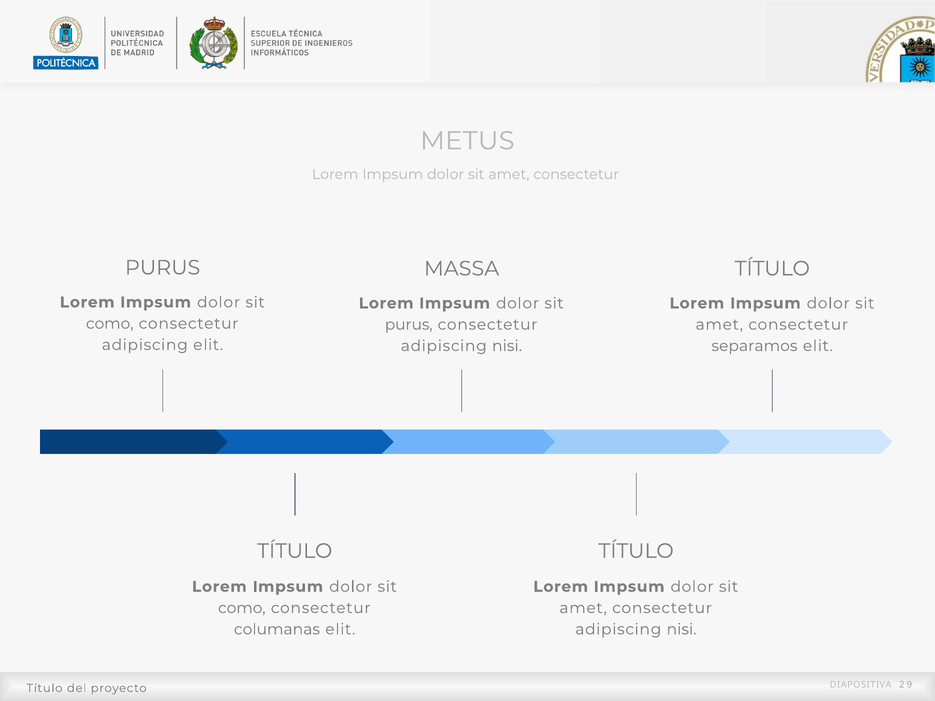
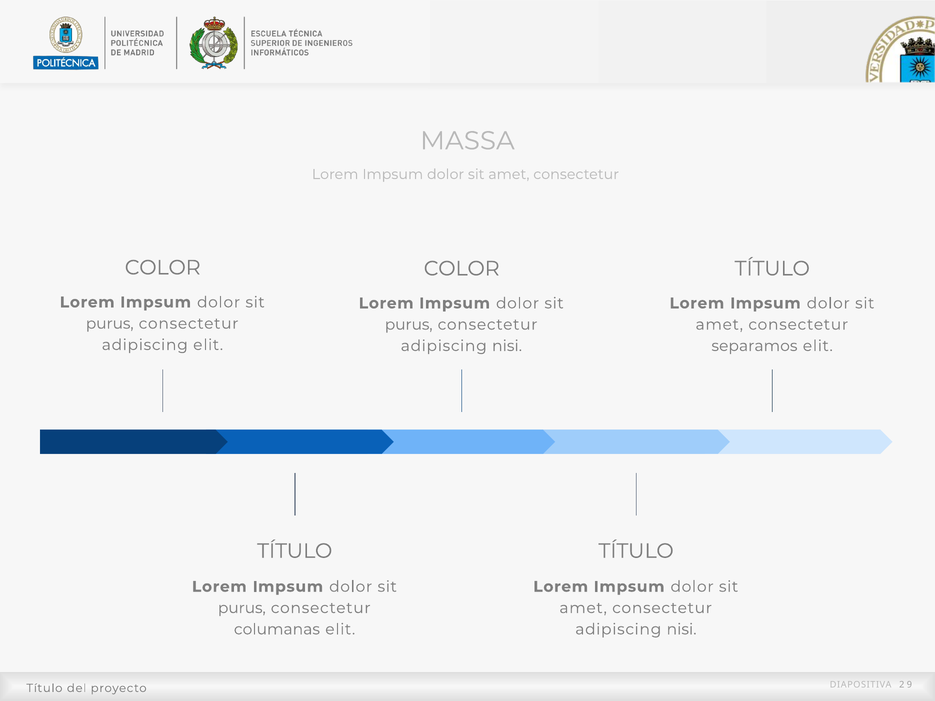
METUS: METUS -> MASSA
PURUS at (163, 268): PURUS -> COLOR
MASSA at (462, 269): MASSA -> COLOR
como at (110, 324): como -> purus
como at (242, 608): como -> purus
